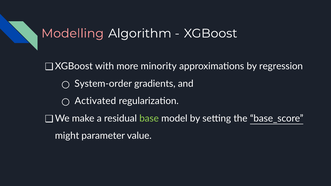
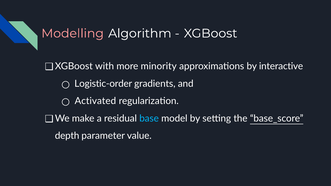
regression: regression -> interactive
System-order: System-order -> Logistic-order
base colour: light green -> light blue
might: might -> depth
